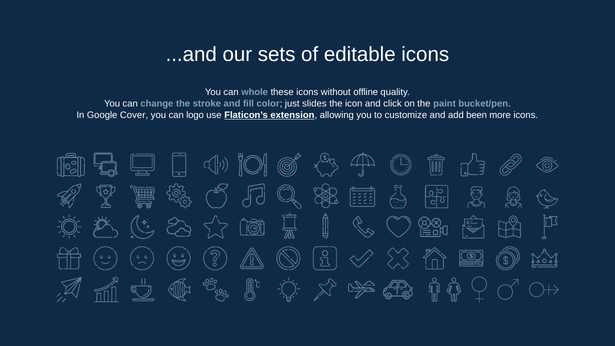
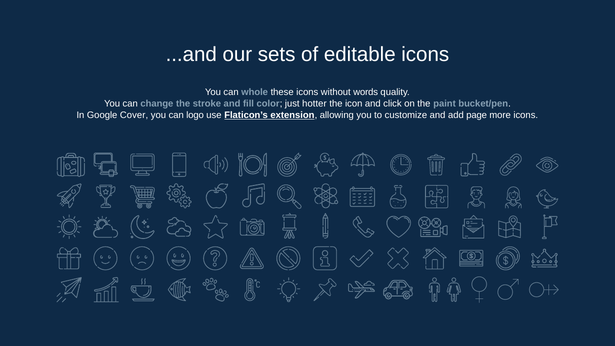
offline: offline -> words
slides: slides -> hotter
been: been -> page
